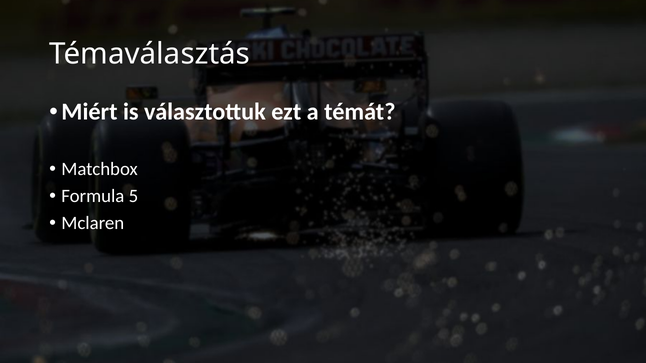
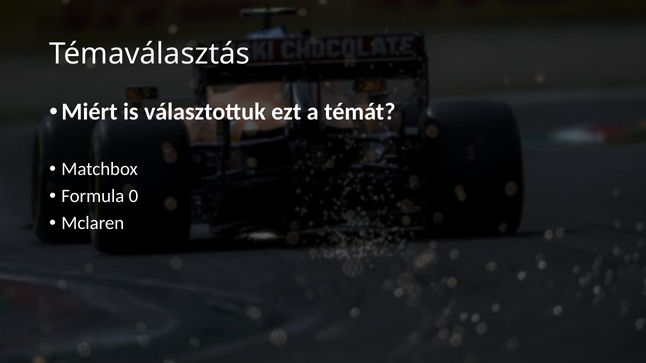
5: 5 -> 0
